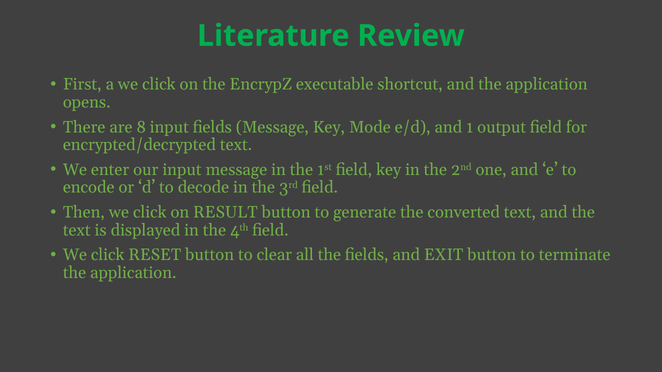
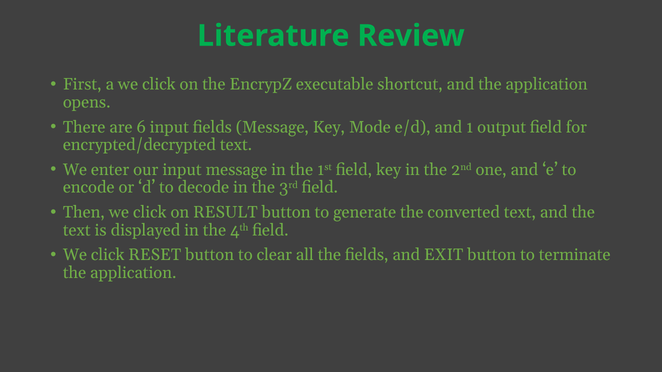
8: 8 -> 6
